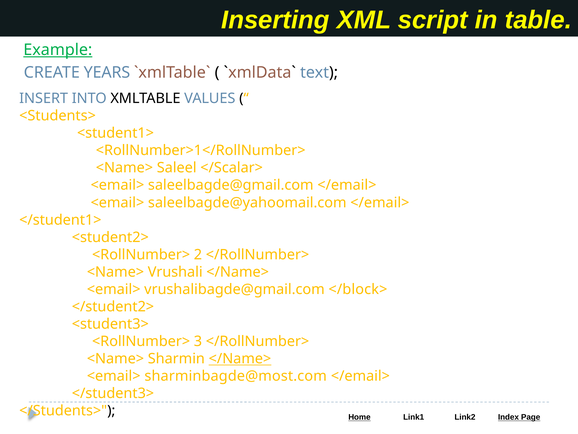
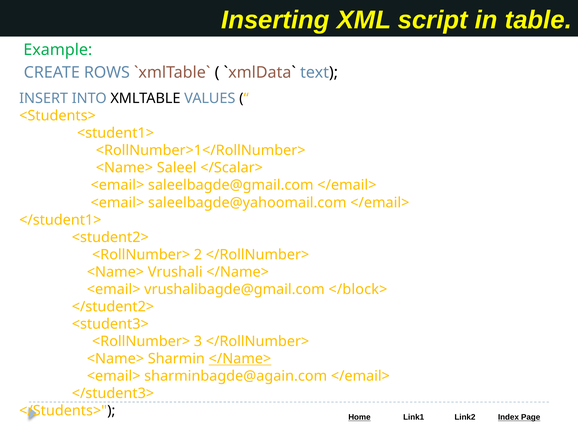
Example underline: present -> none
YEARS: YEARS -> ROWS
sharminbagde@most.com: sharminbagde@most.com -> sharminbagde@again.com
